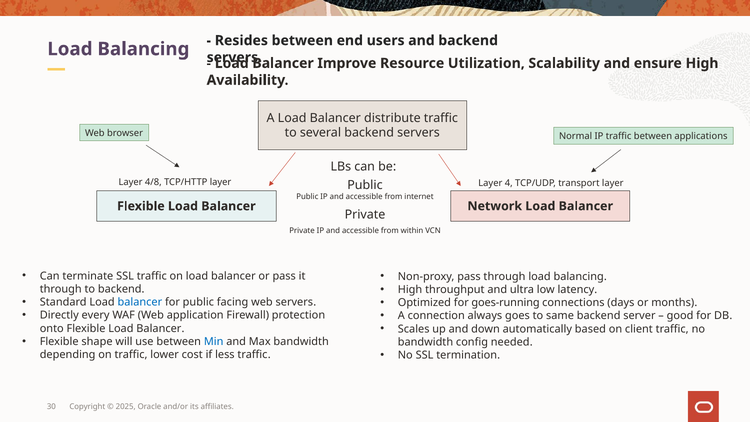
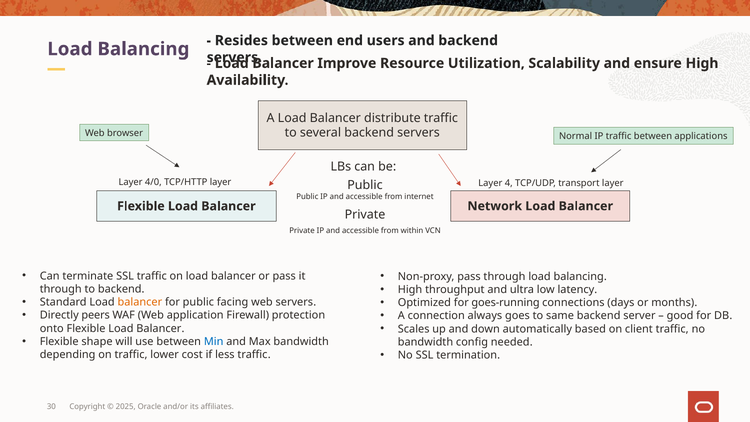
4/8: 4/8 -> 4/0
balancer at (140, 302) colour: blue -> orange
every: every -> peers
